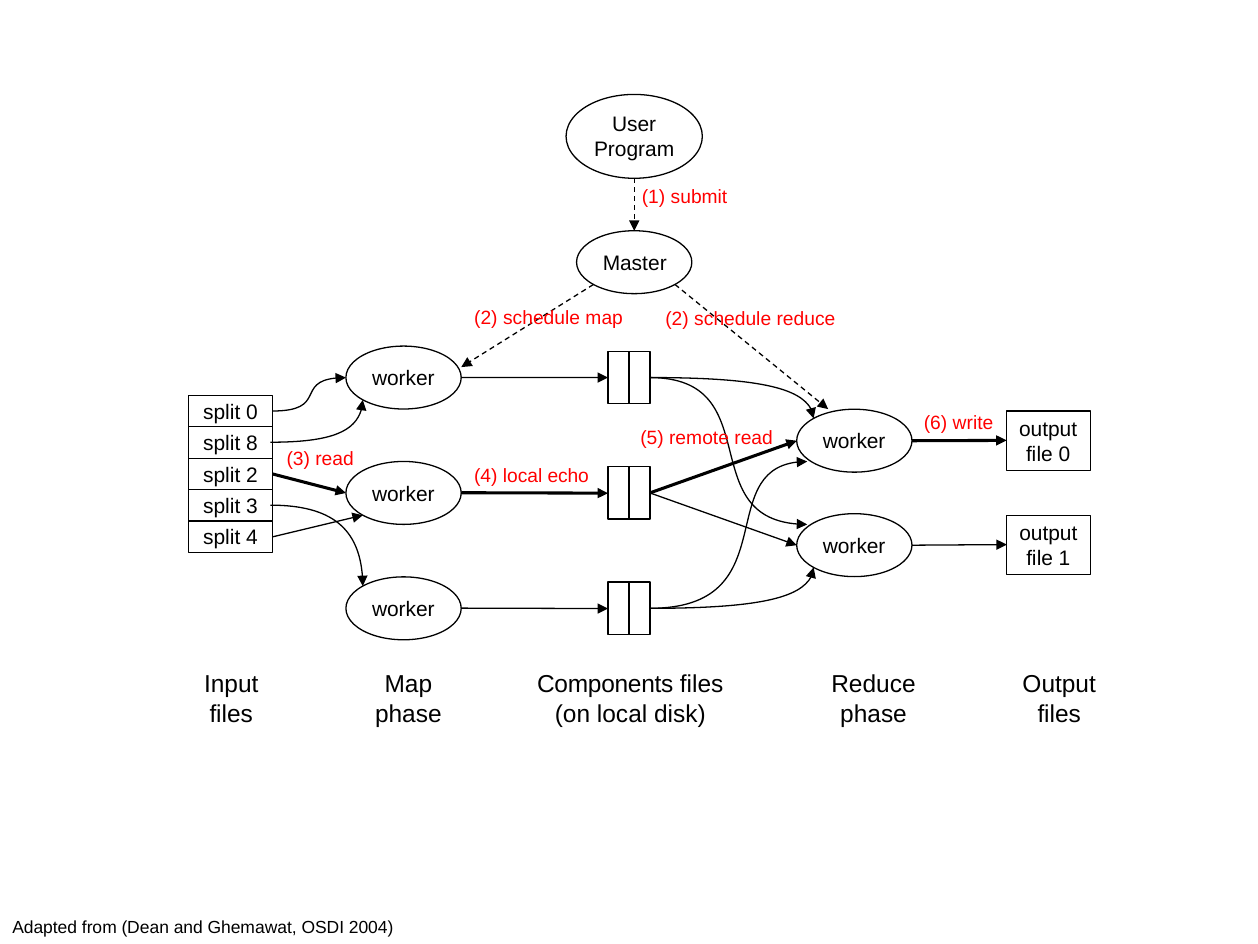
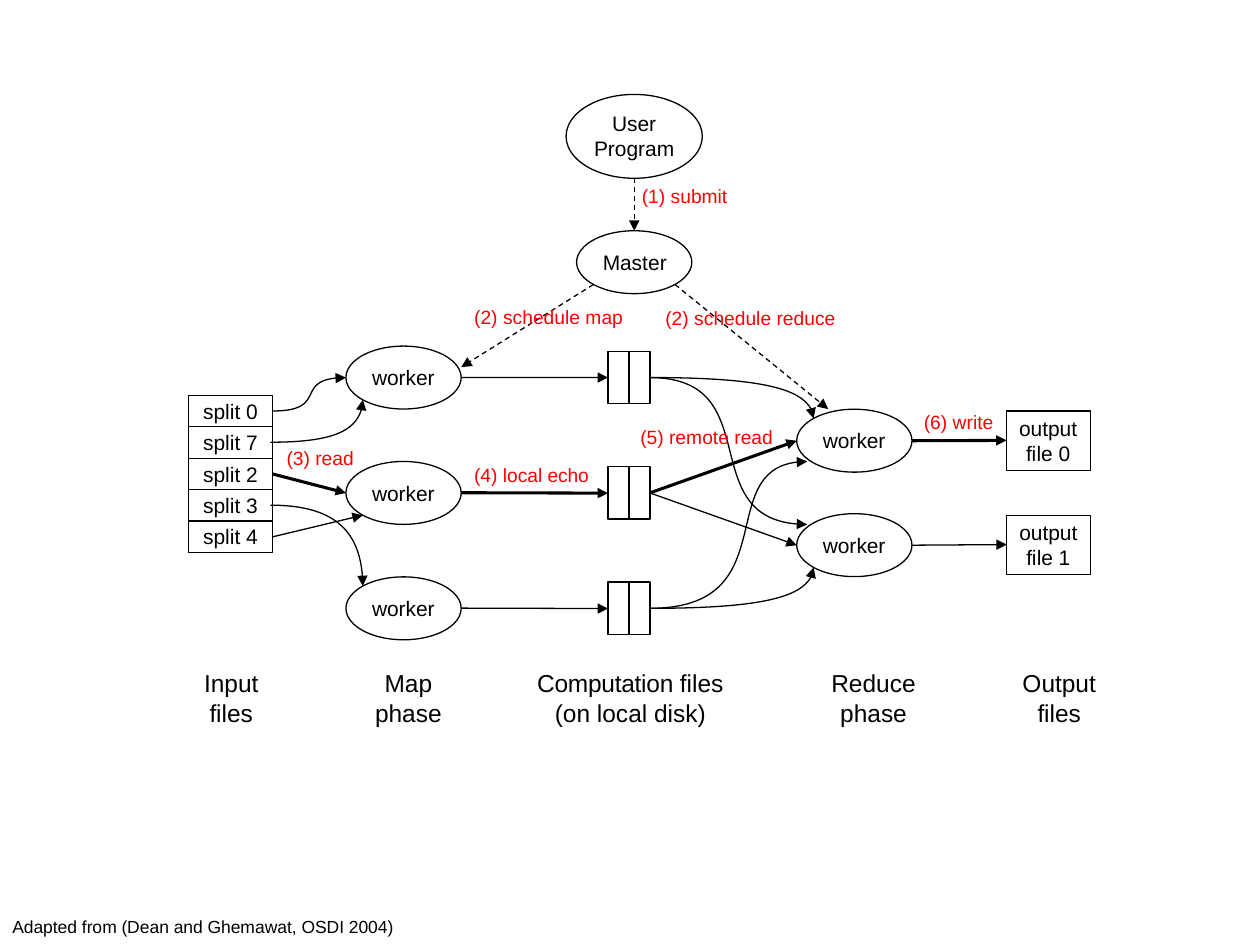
8: 8 -> 7
Components: Components -> Computation
